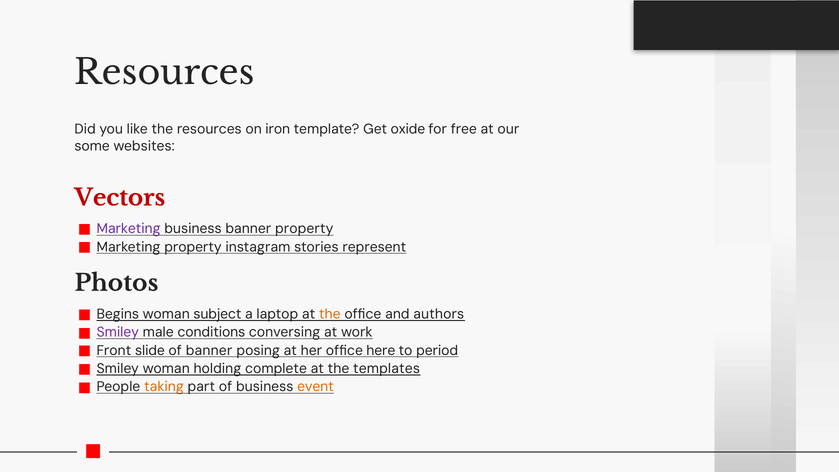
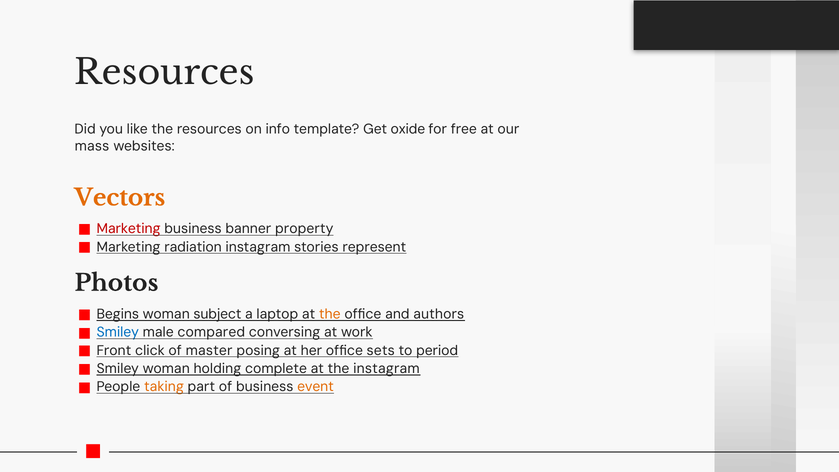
iron: iron -> info
some: some -> mass
Vectors colour: red -> orange
Marketing at (129, 229) colour: purple -> red
Marketing property: property -> radiation
Smiley at (118, 332) colour: purple -> blue
conditions: conditions -> compared
slide: slide -> click
of banner: banner -> master
here: here -> sets
the templates: templates -> instagram
